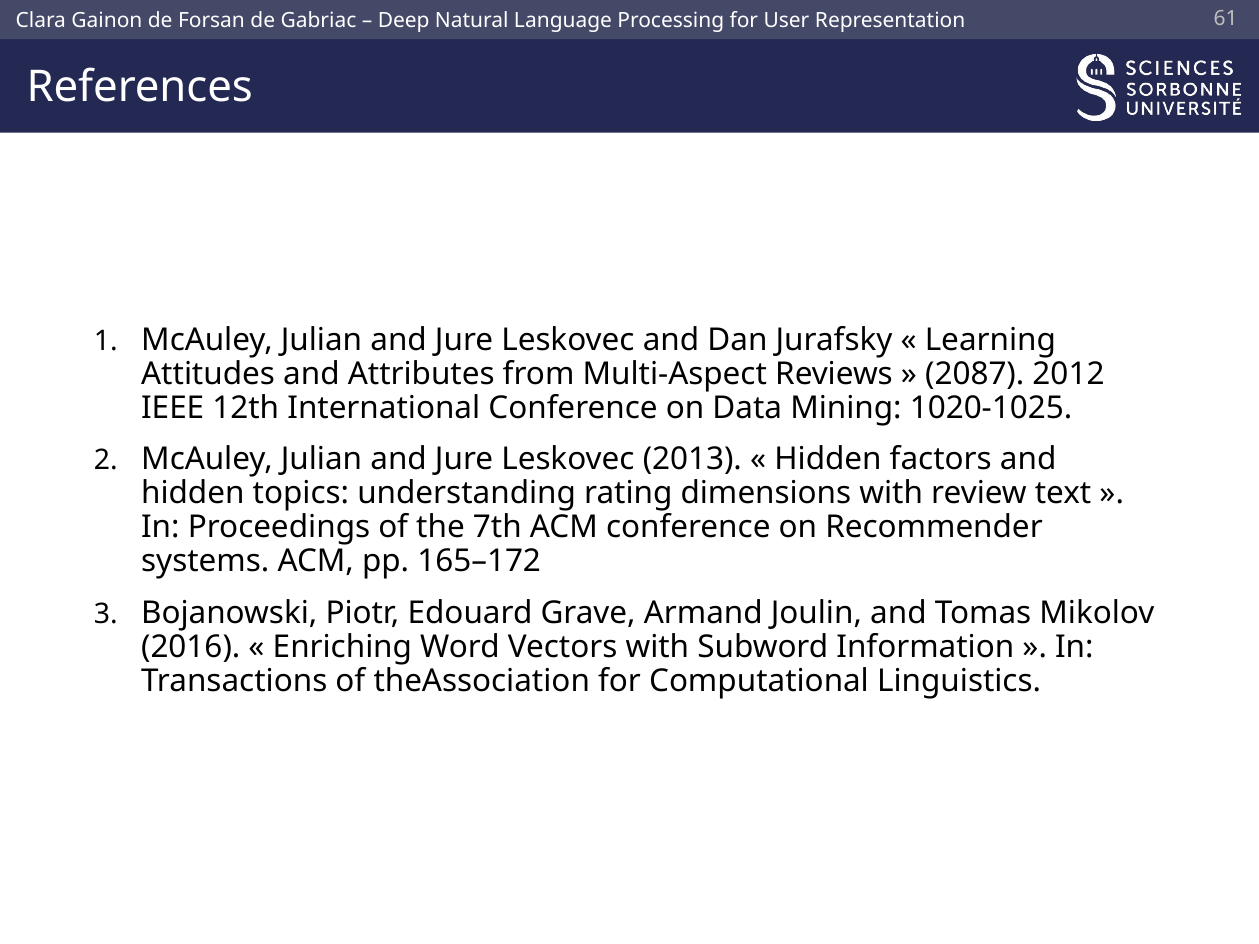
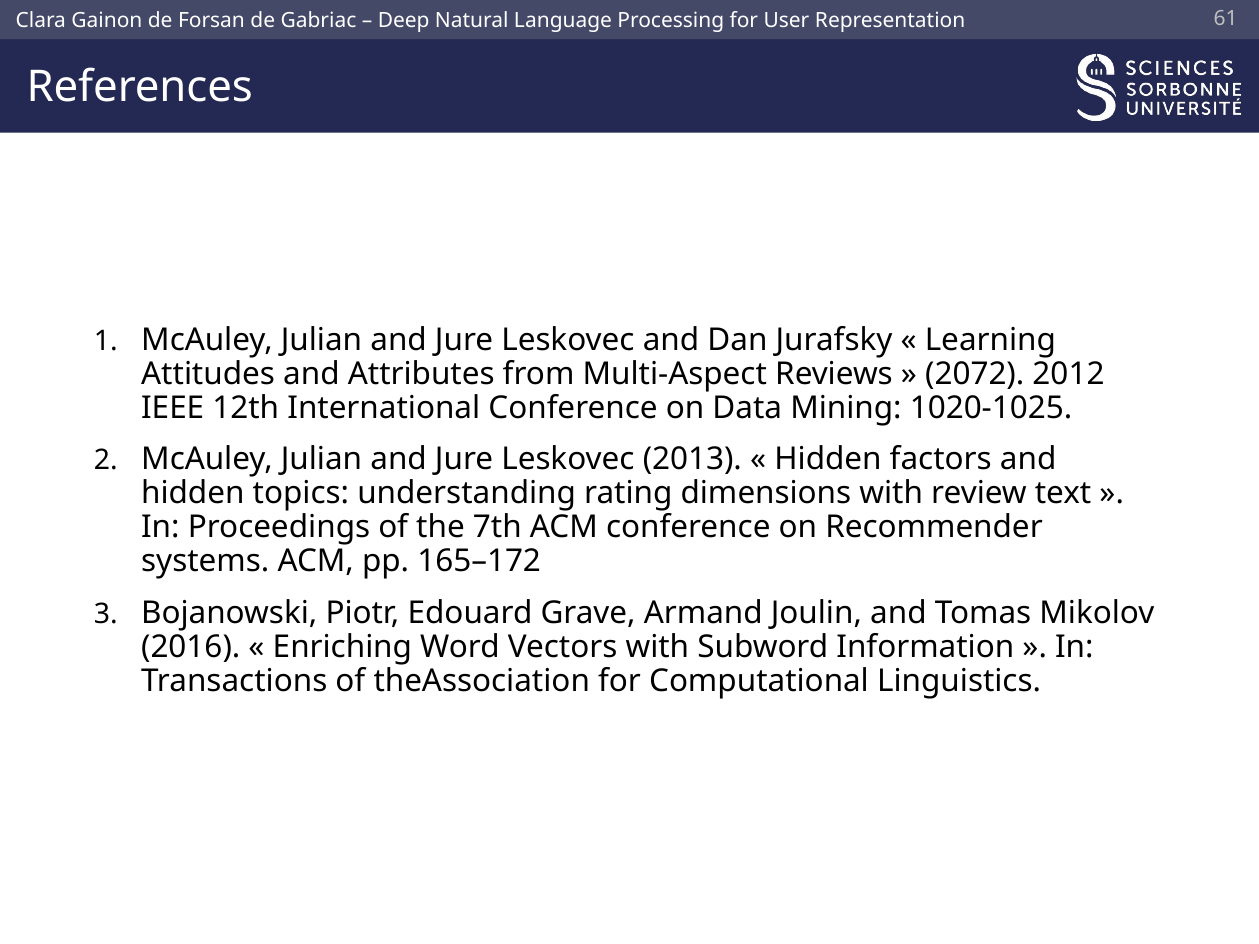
2087: 2087 -> 2072
